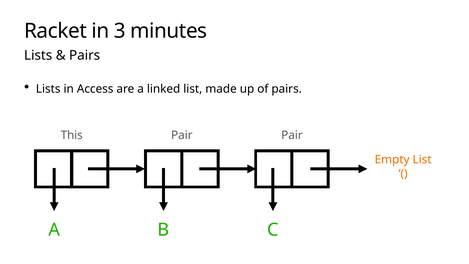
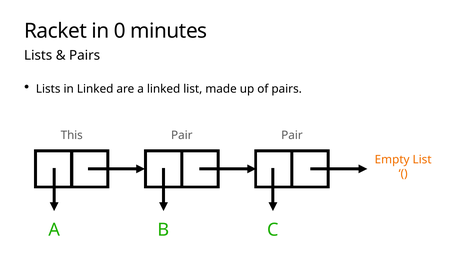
3: 3 -> 0
in Access: Access -> Linked
